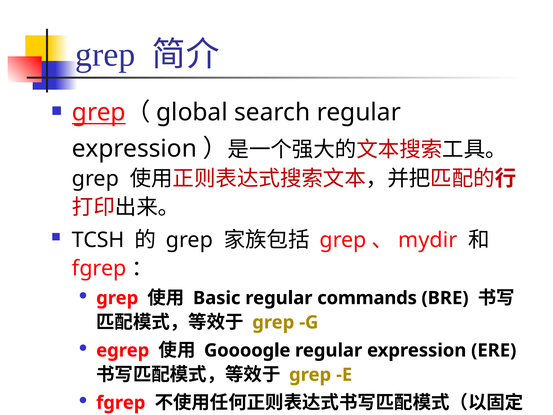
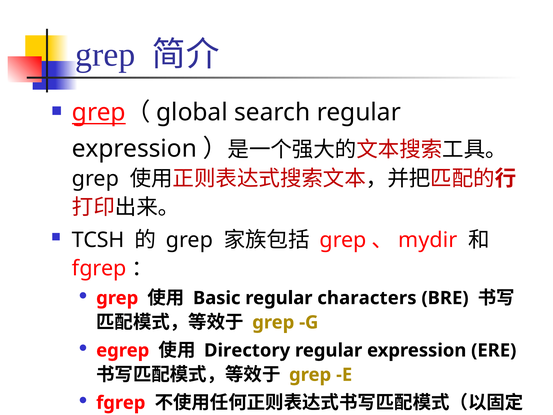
commands: commands -> characters
Goooogle: Goooogle -> Directory
